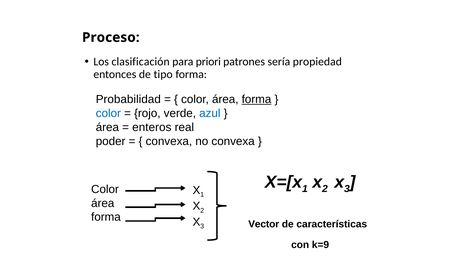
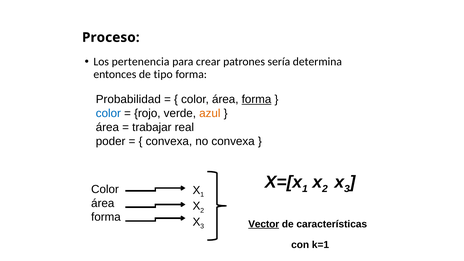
clasificación: clasificación -> pertenencia
priori: priori -> crear
propiedad: propiedad -> determina
azul colour: blue -> orange
enteros: enteros -> trabajar
Vector underline: none -> present
k=9: k=9 -> k=1
